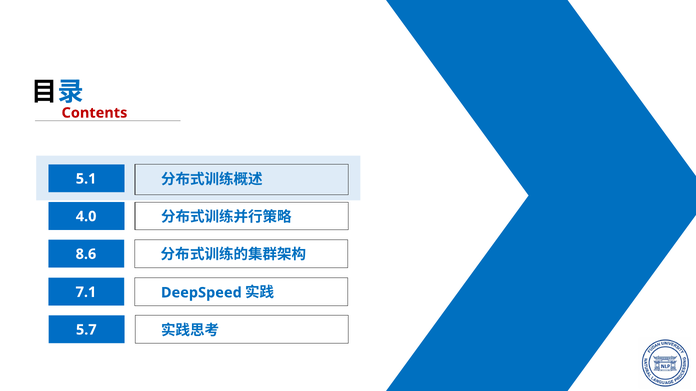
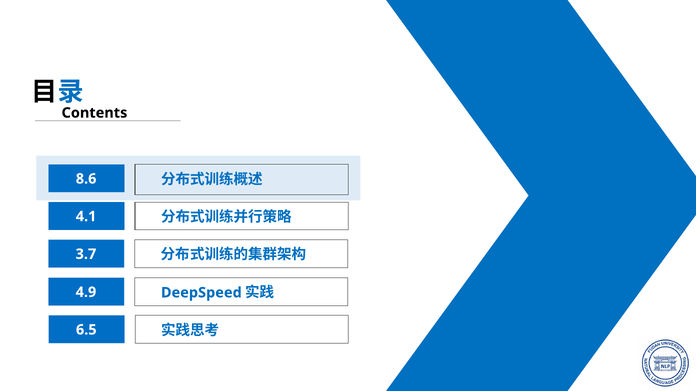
Contents colour: red -> black
5.1: 5.1 -> 8.6
4.0: 4.0 -> 4.1
8.6: 8.6 -> 3.7
7.1: 7.1 -> 4.9
5.7: 5.7 -> 6.5
